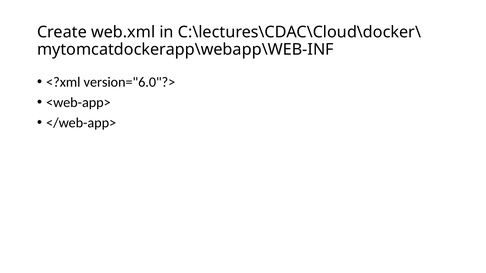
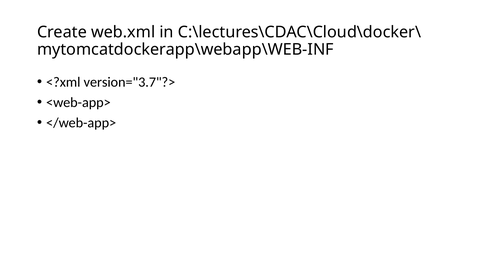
version="6.0"?>: version="6.0"?> -> version="3.7"?>
